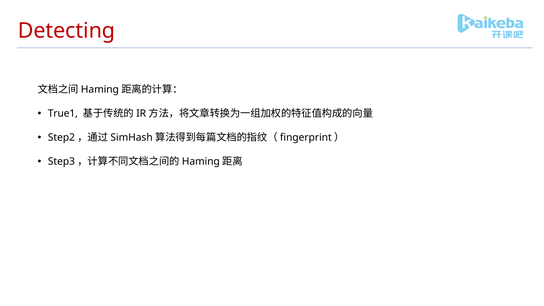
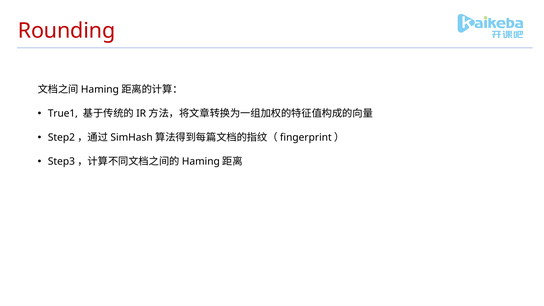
Detecting: Detecting -> Rounding
